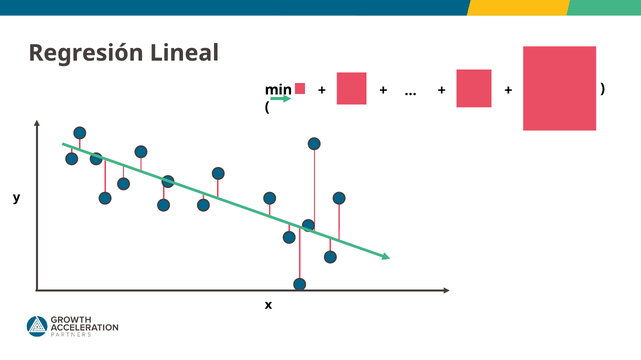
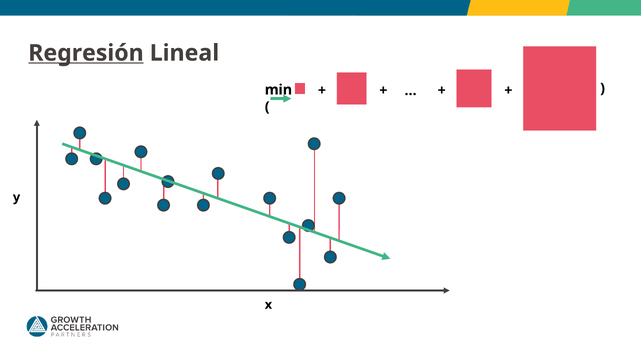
Regresión underline: none -> present
